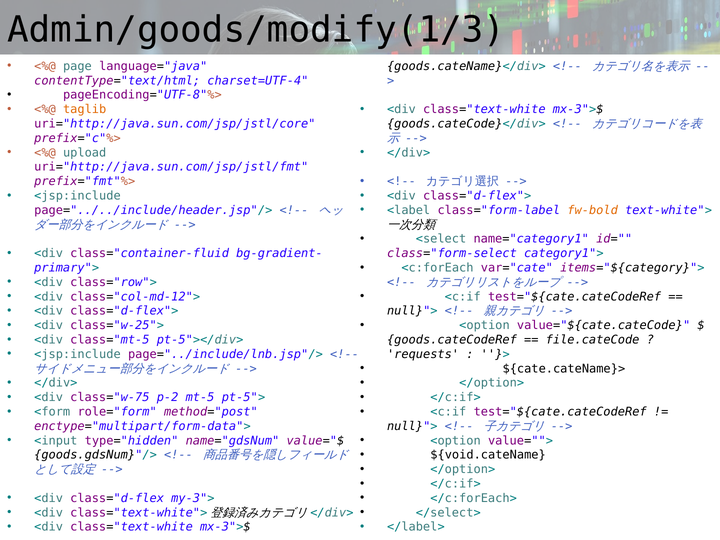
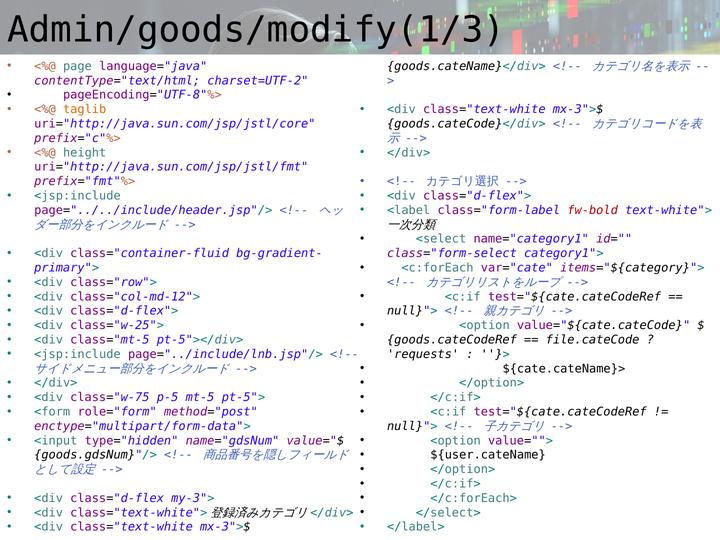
charset=UTF-4: charset=UTF-4 -> charset=UTF-2
upload: upload -> height
fw-bold colour: orange -> red
p-2: p-2 -> p-5
${void.cateName: ${void.cateName -> ${user.cateName
